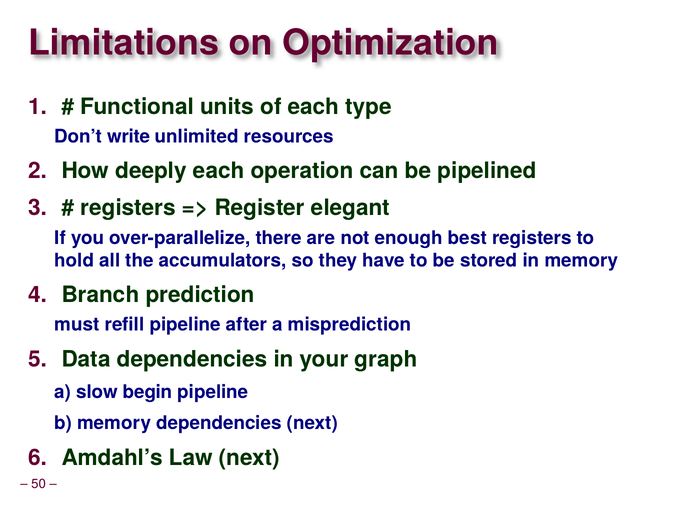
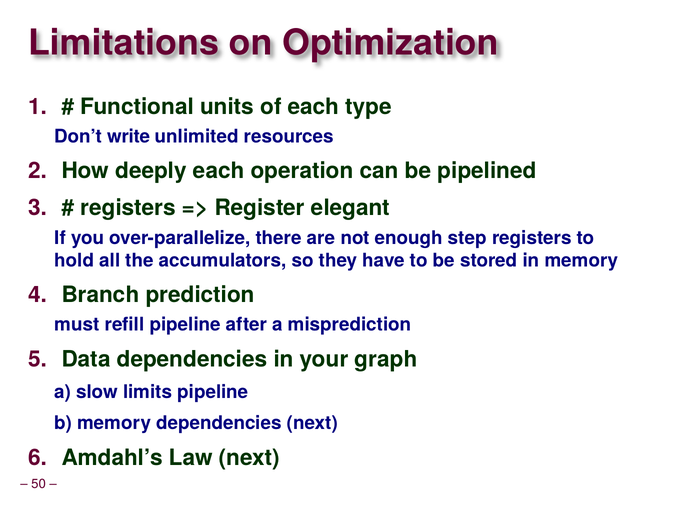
best: best -> step
begin: begin -> limits
